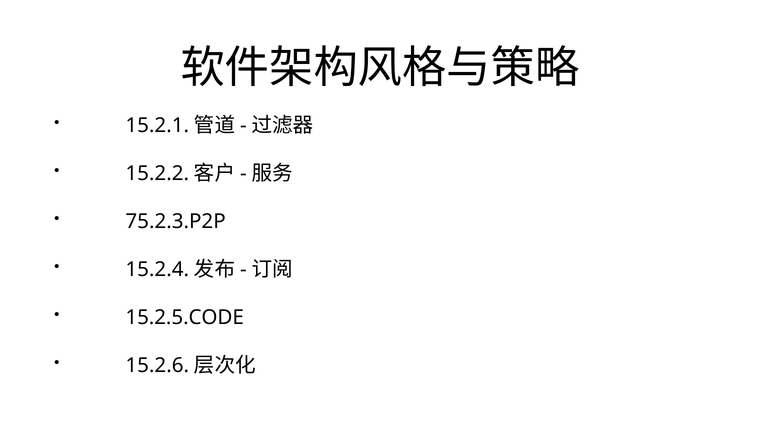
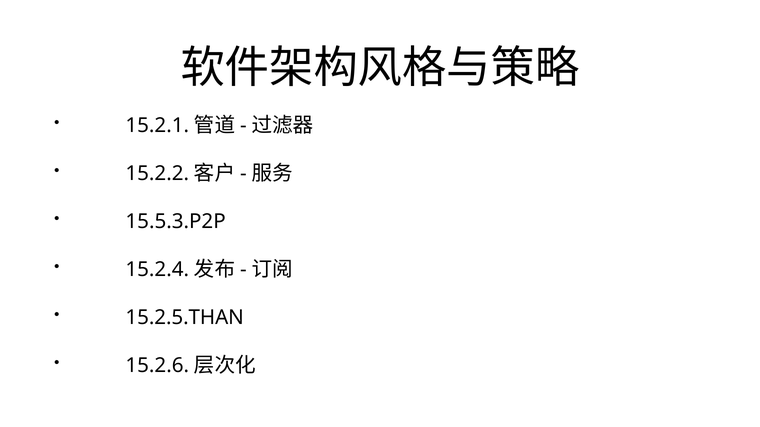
75.2.3.P2P: 75.2.3.P2P -> 15.5.3.P2P
15.2.5.CODE: 15.2.5.CODE -> 15.2.5.THAN
